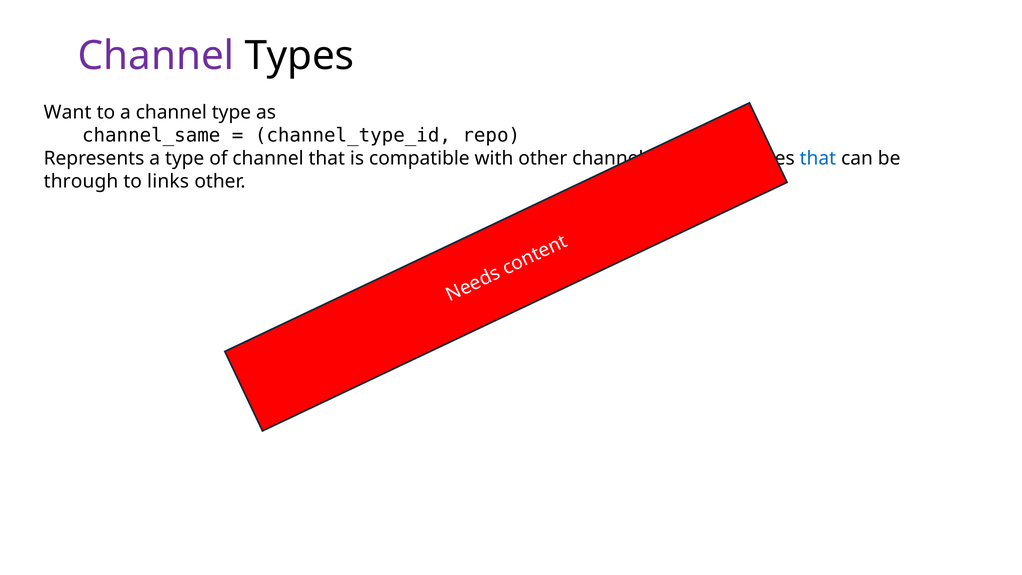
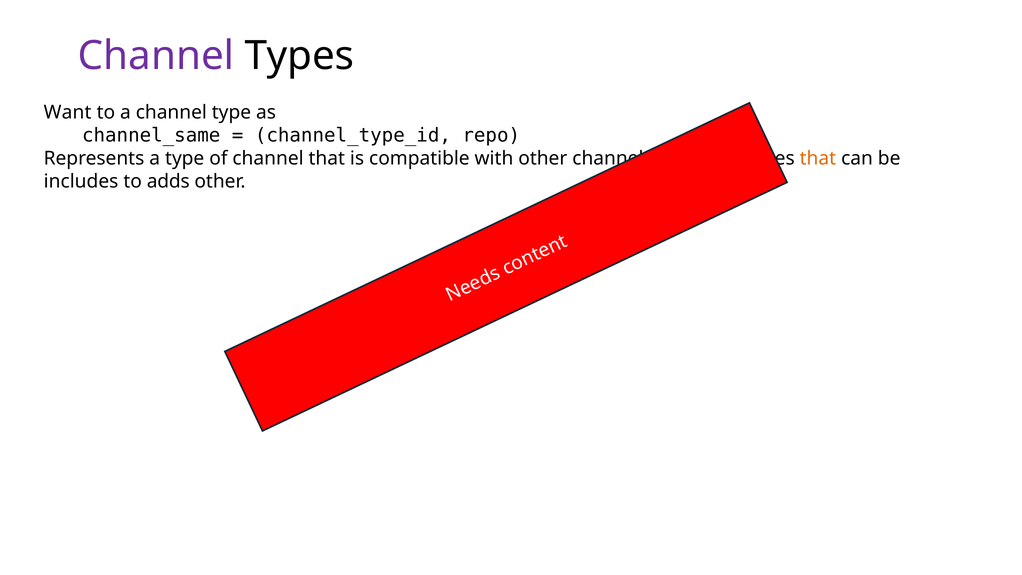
that at (818, 158) colour: blue -> orange
through: through -> includes
links: links -> adds
